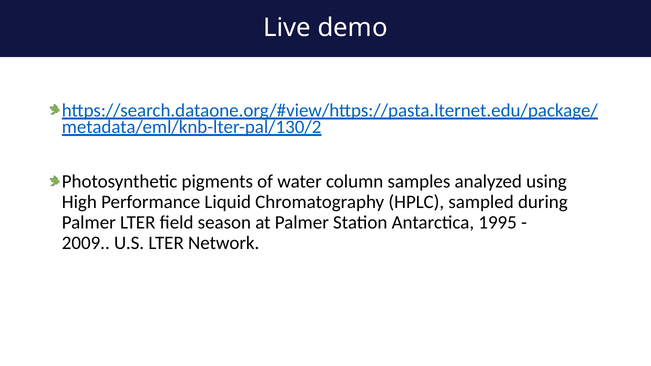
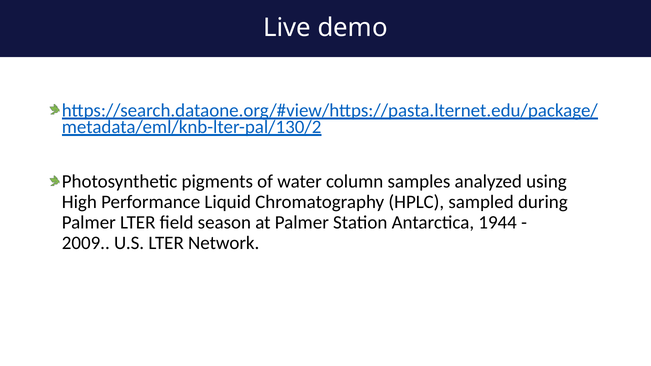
1995: 1995 -> 1944
